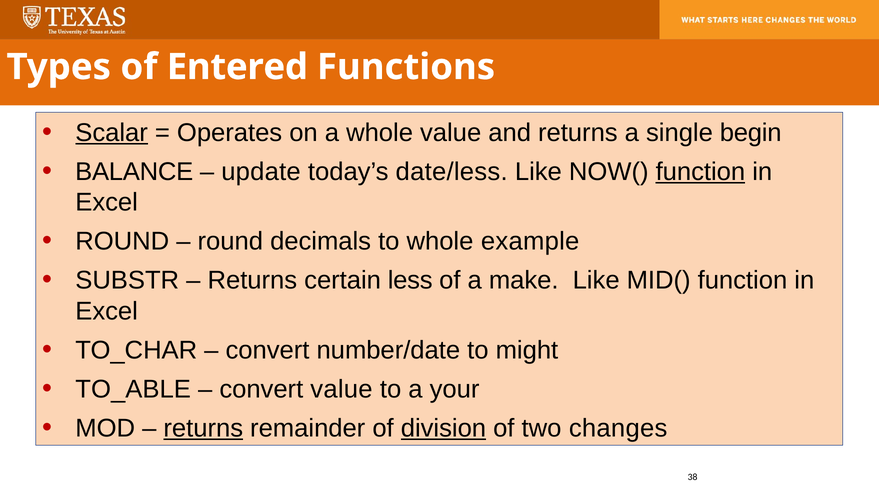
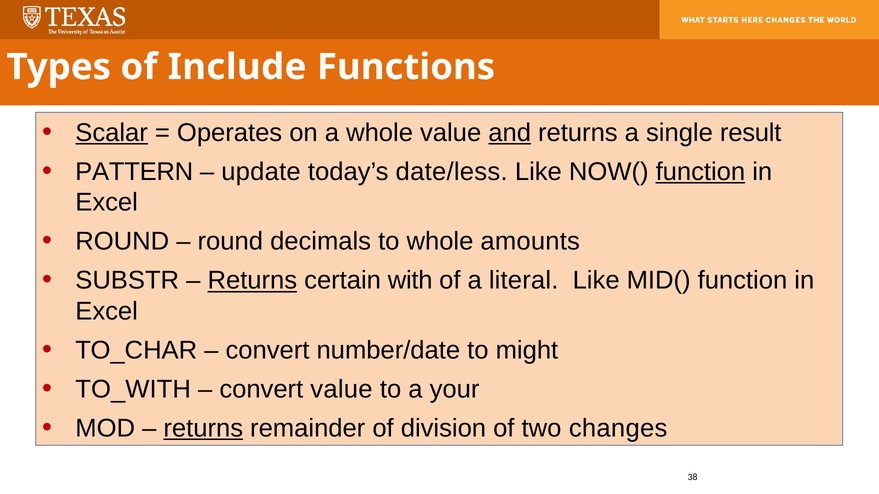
Entered: Entered -> Include
and underline: none -> present
begin: begin -> result
BALANCE: BALANCE -> PATTERN
example: example -> amounts
Returns at (252, 281) underline: none -> present
less: less -> with
make: make -> literal
TO_ABLE: TO_ABLE -> TO_WITH
division underline: present -> none
